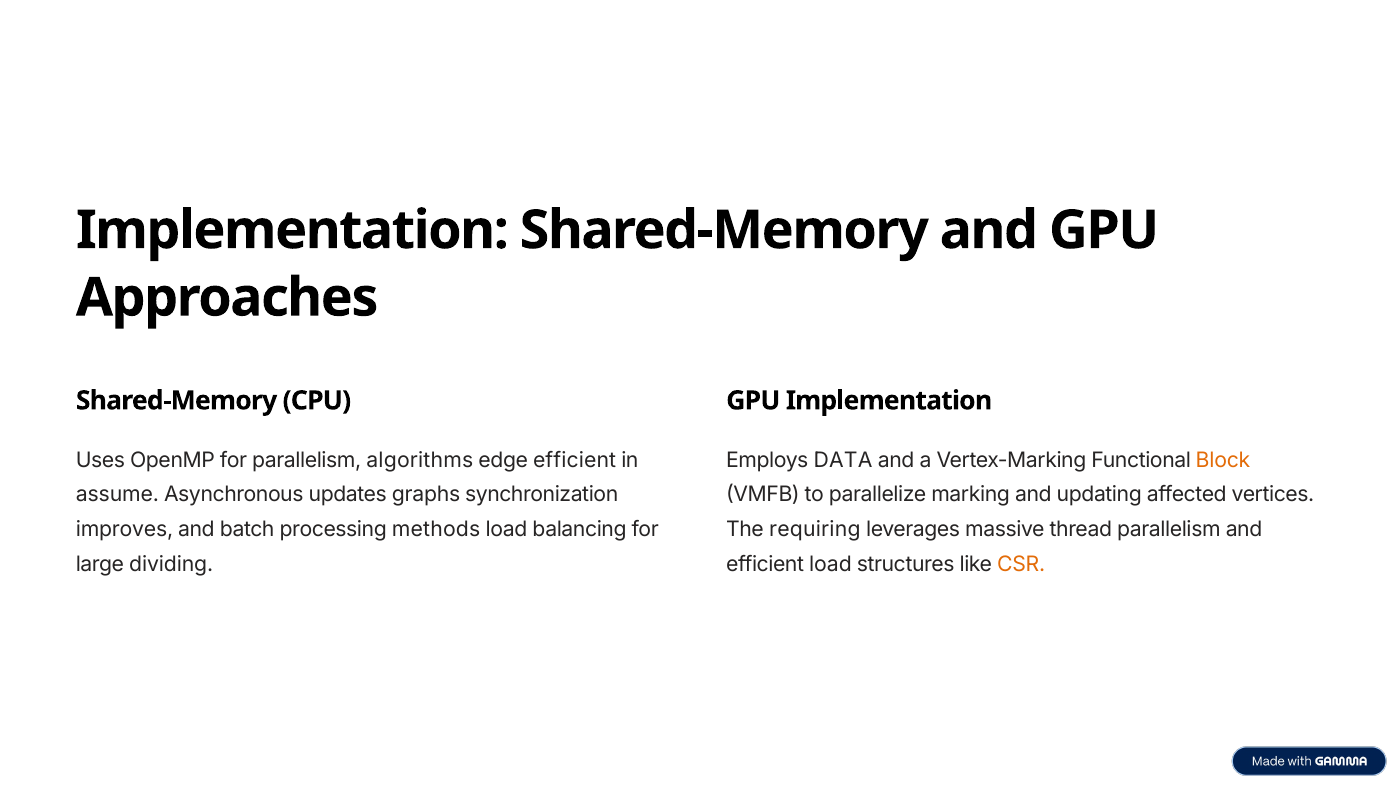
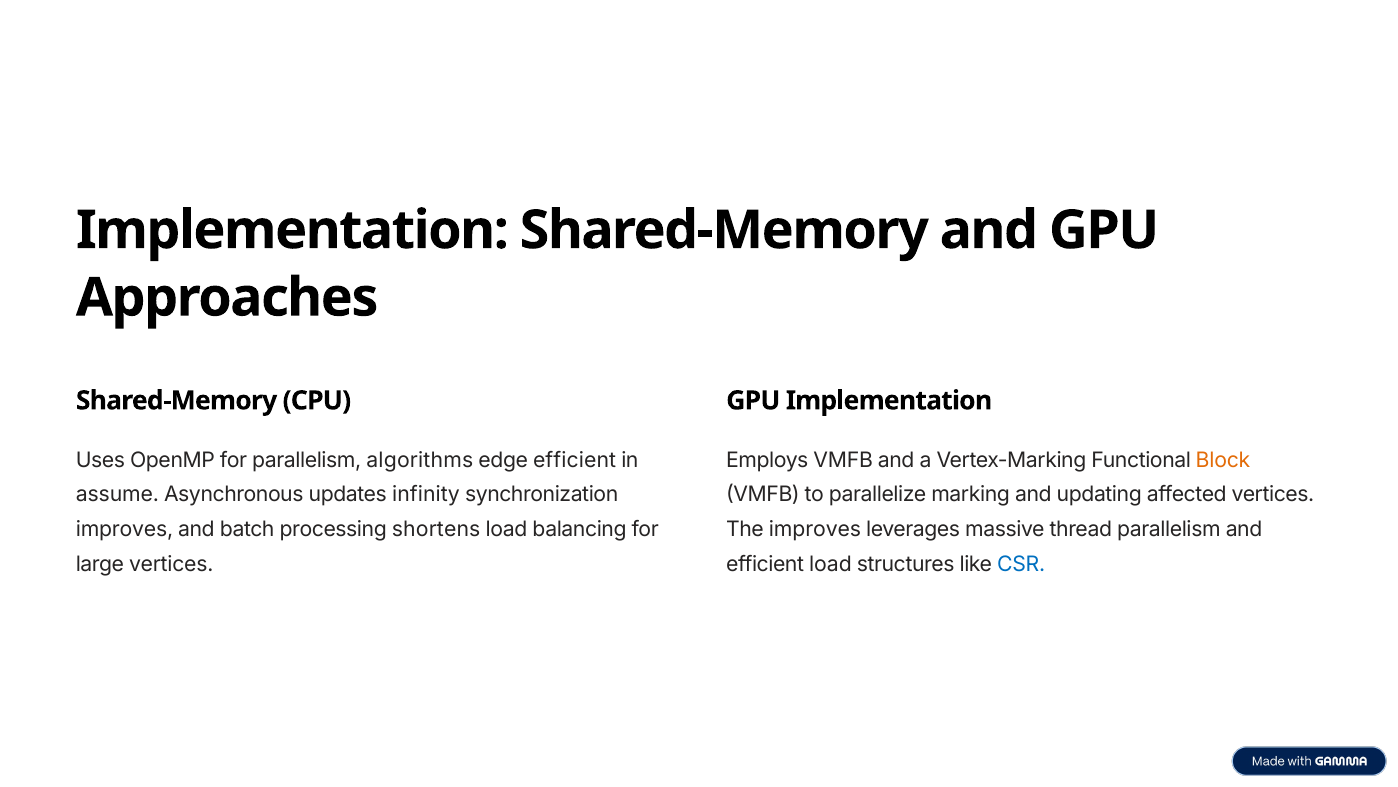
Employs DATA: DATA -> VMFB
graphs: graphs -> infinity
methods: methods -> shortens
The requiring: requiring -> improves
large dividing: dividing -> vertices
CSR colour: orange -> blue
